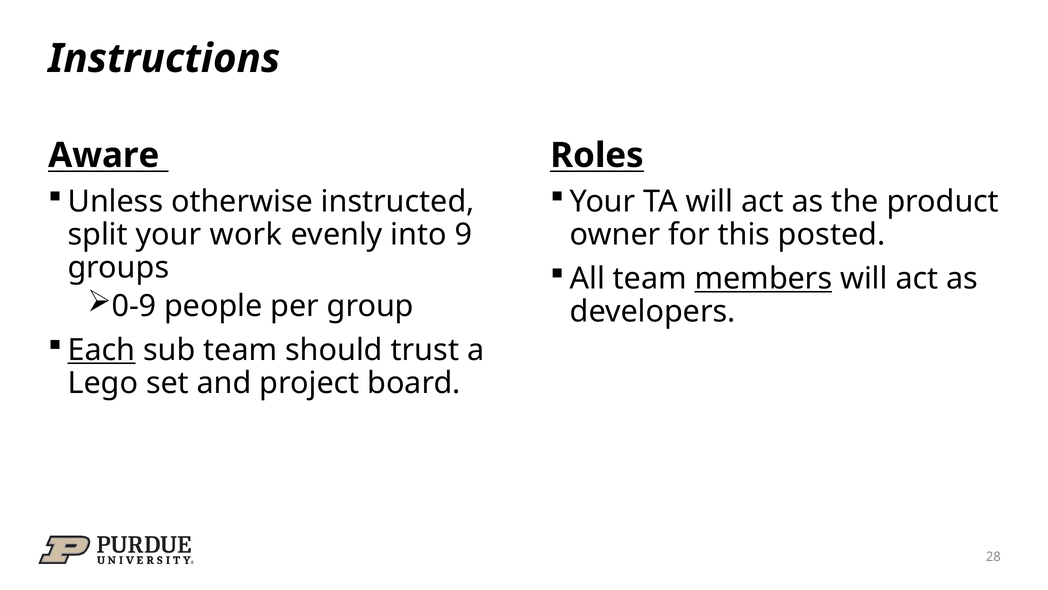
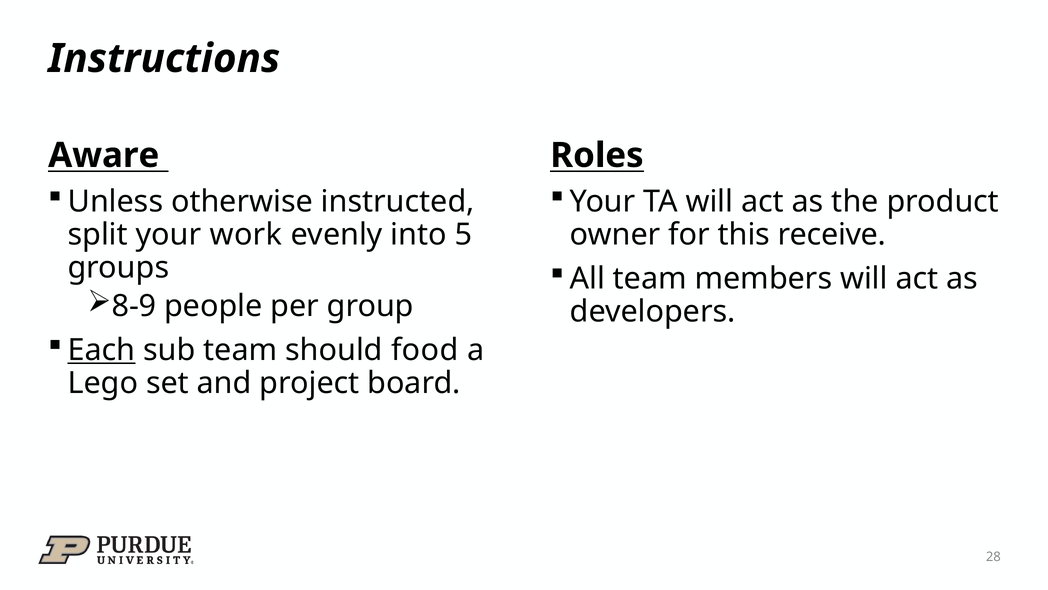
9: 9 -> 5
posted: posted -> receive
members underline: present -> none
0-9: 0-9 -> 8-9
trust: trust -> food
